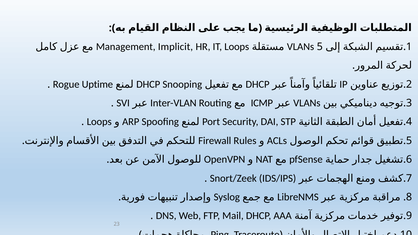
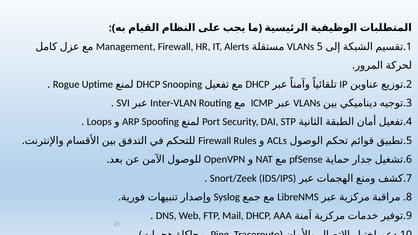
Management Implicit: Implicit -> Firewall
IT Loops: Loops -> Alerts
